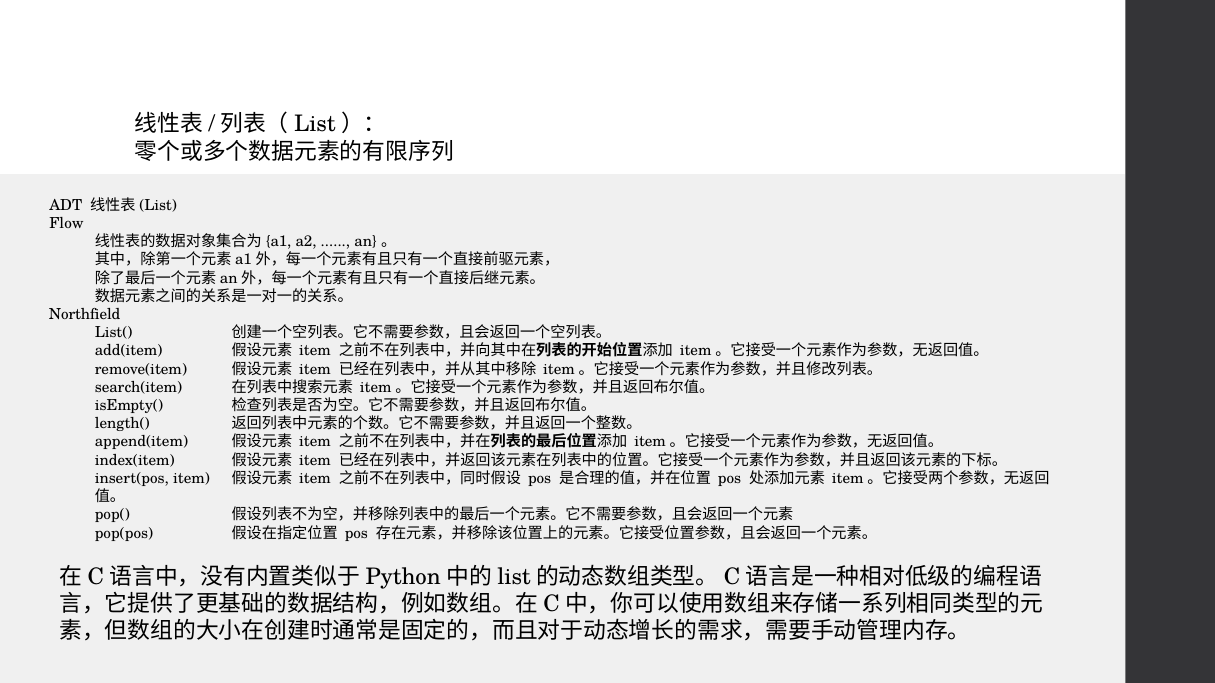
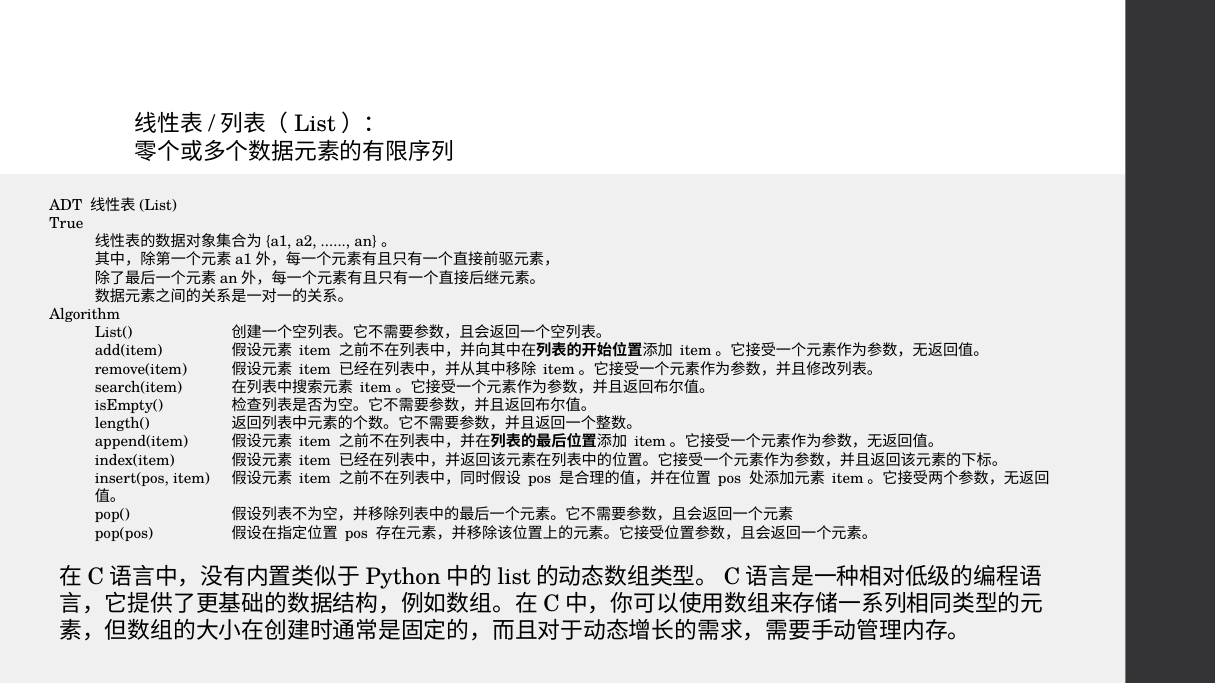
Flow: Flow -> True
Northfield: Northfield -> Algorithm
